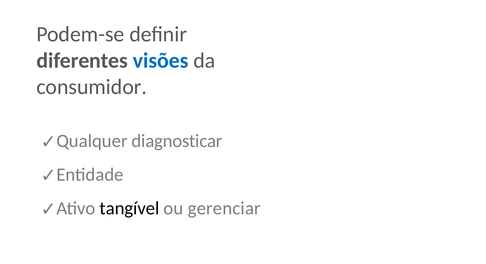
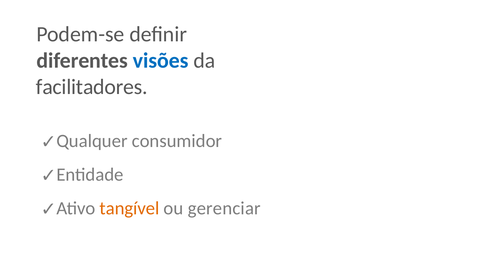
consumidor: consumidor -> facilitadores
diagnosticar: diagnosticar -> consumidor
tangível colour: black -> orange
